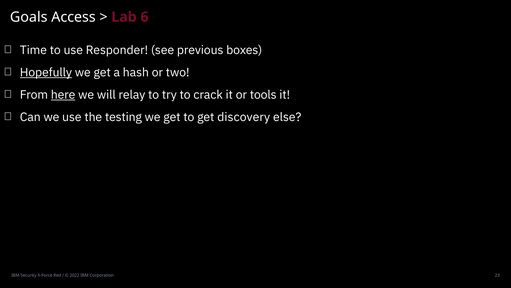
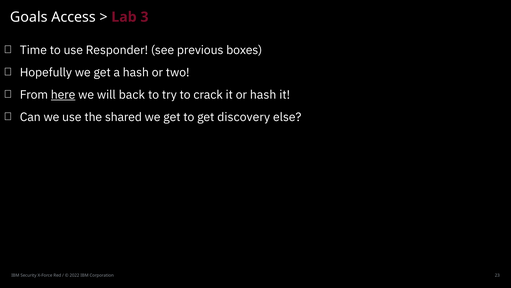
6: 6 -> 3
Hopefully underline: present -> none
relay: relay -> back
or tools: tools -> hash
testing: testing -> shared
